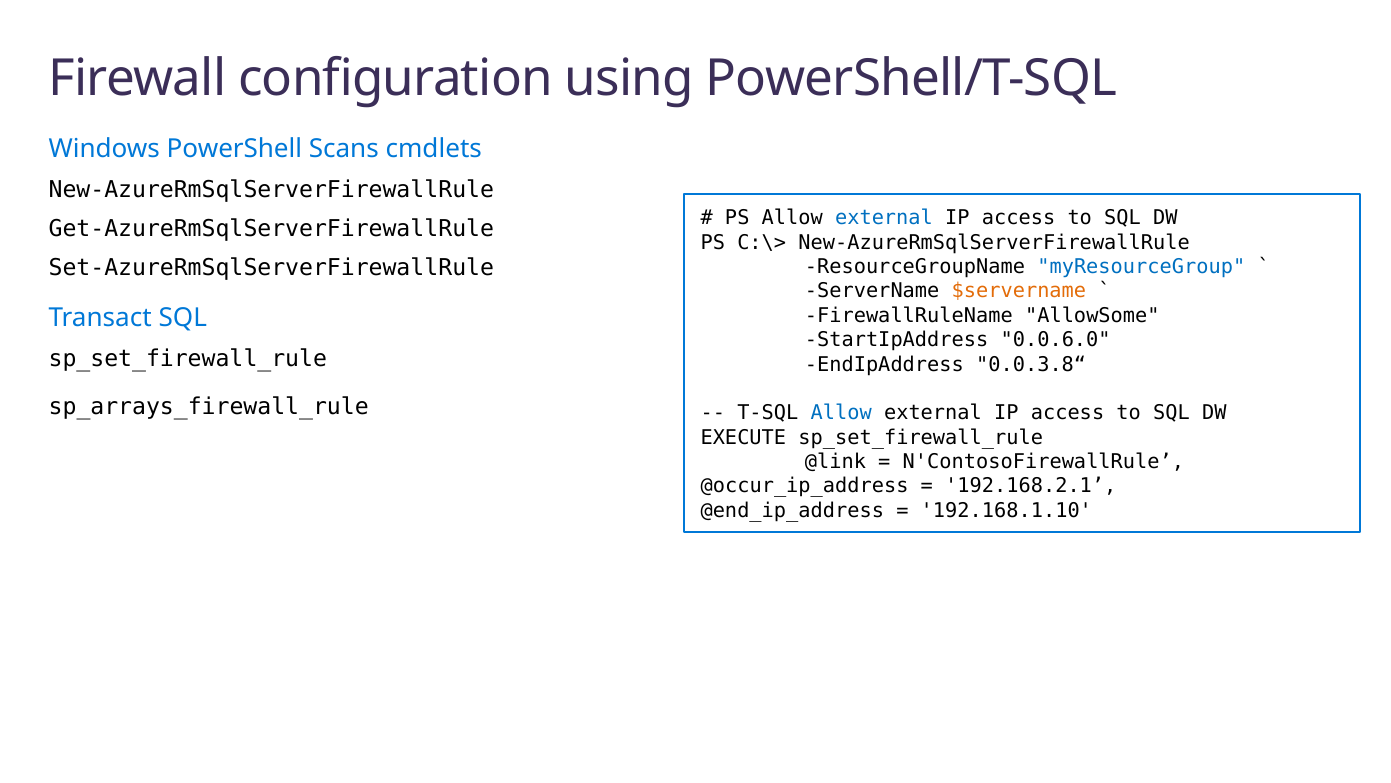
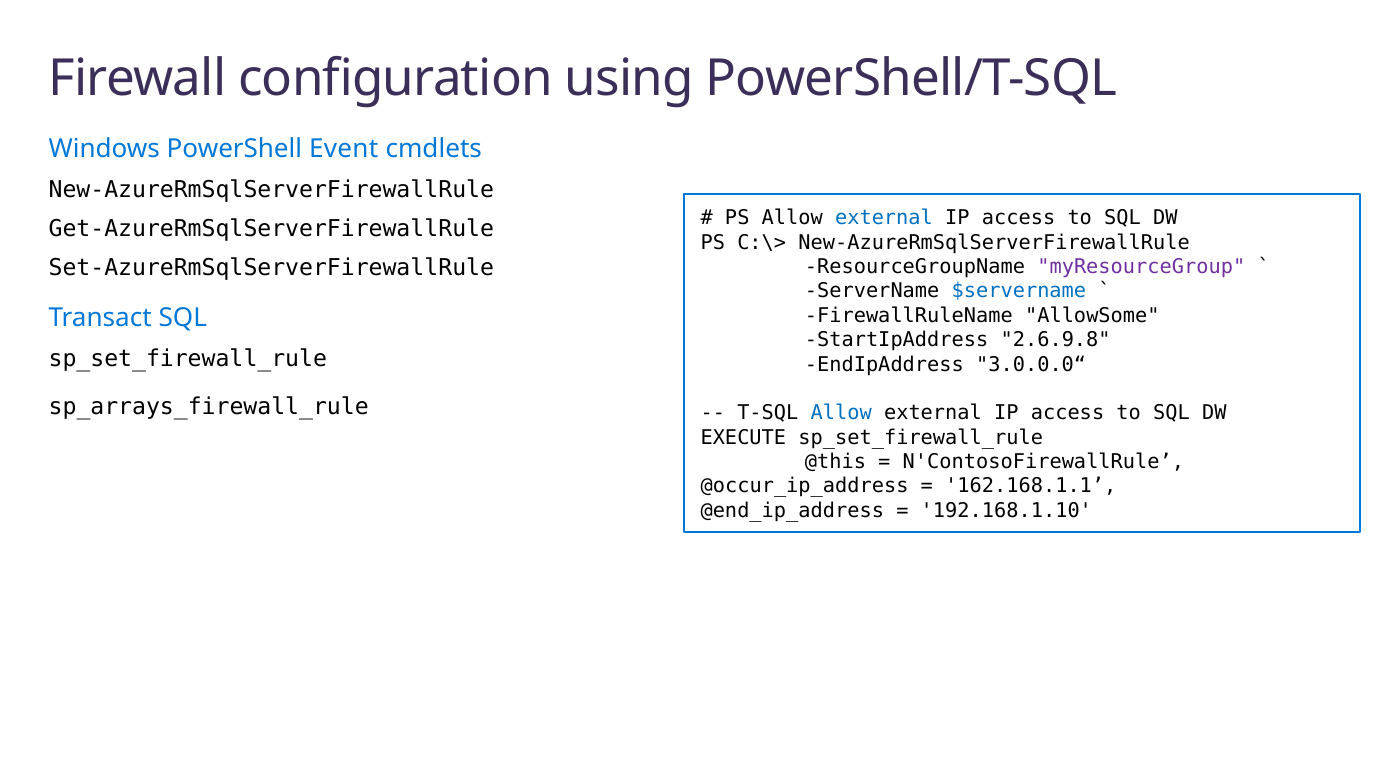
Scans: Scans -> Event
myResourceGroup colour: blue -> purple
$servername colour: orange -> blue
0.0.6.0: 0.0.6.0 -> 2.6.9.8
0.0.3.8“: 0.0.3.8“ -> 3.0.0.0“
@link: @link -> @this
192.168.2.1: 192.168.2.1 -> 162.168.1.1
